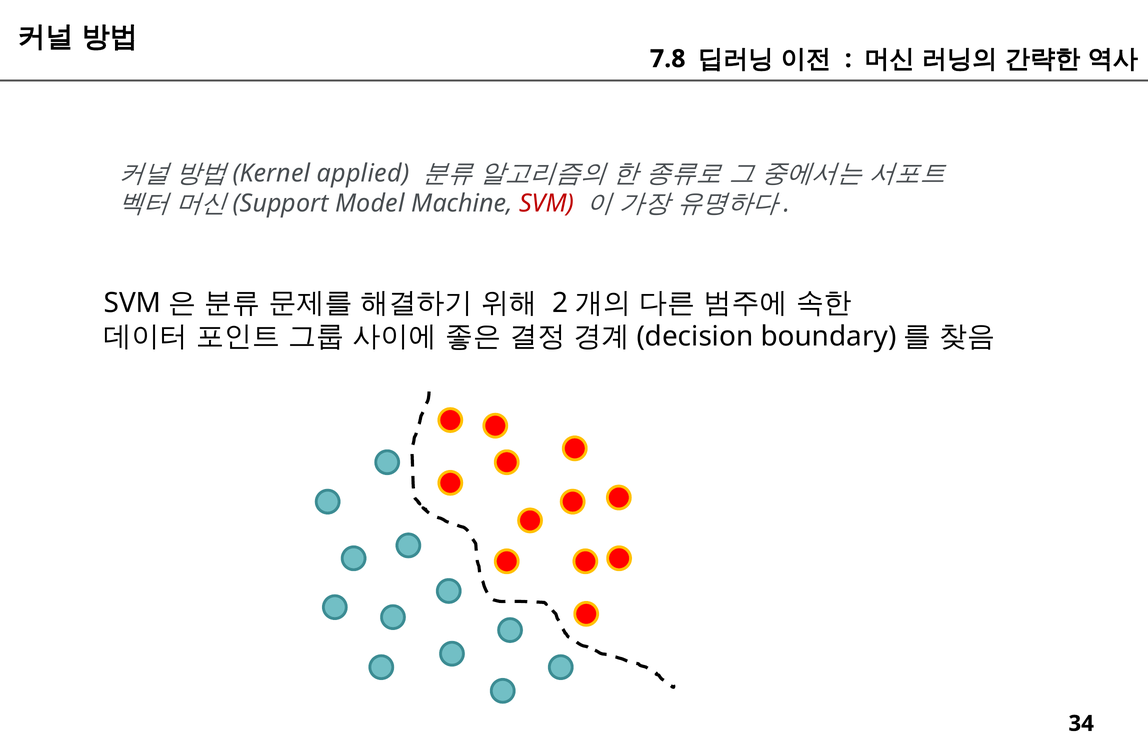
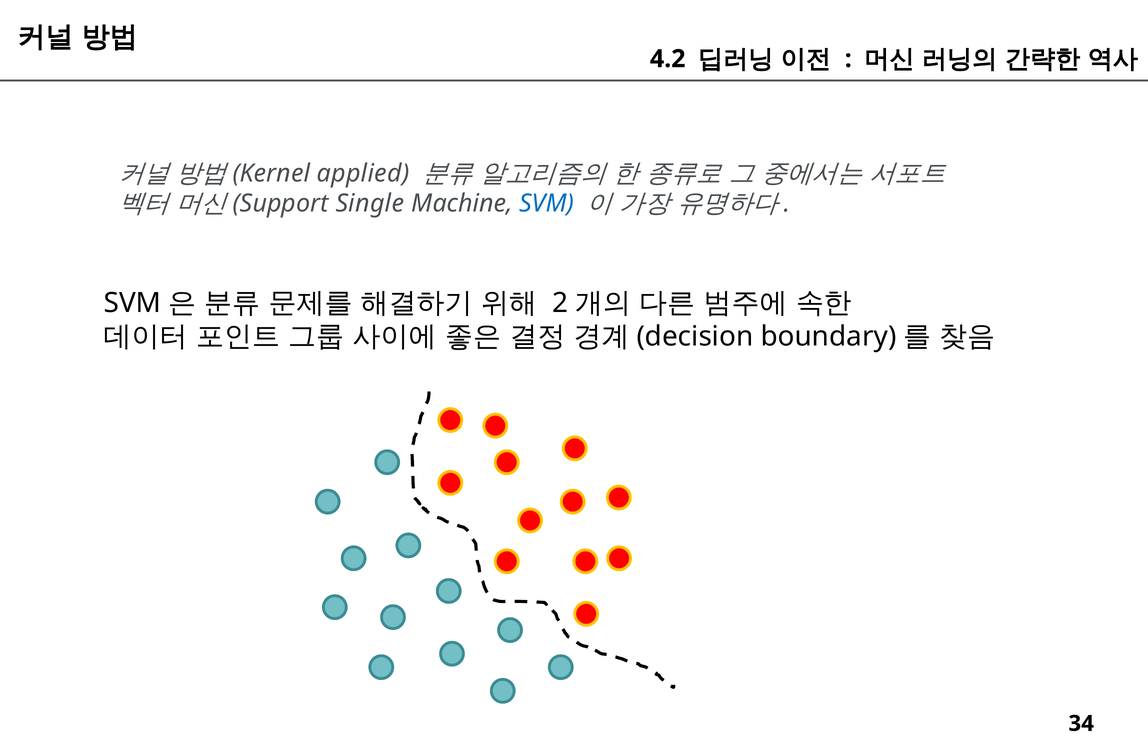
7.8: 7.8 -> 4.2
Model: Model -> Single
SVM colour: red -> blue
